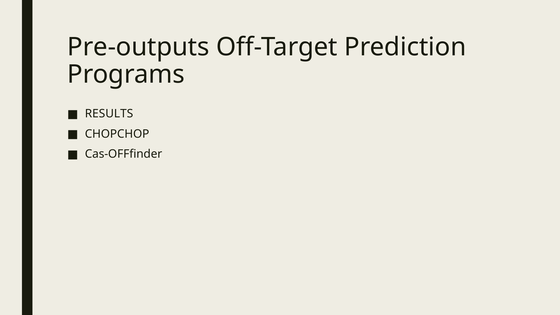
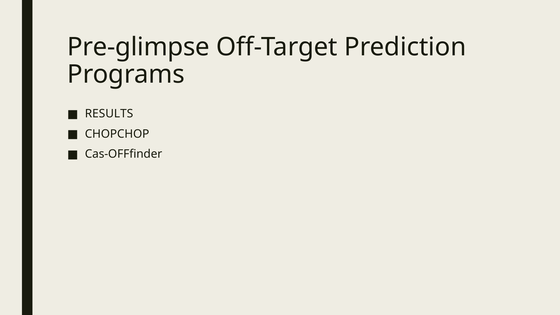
Pre-outputs: Pre-outputs -> Pre-glimpse
